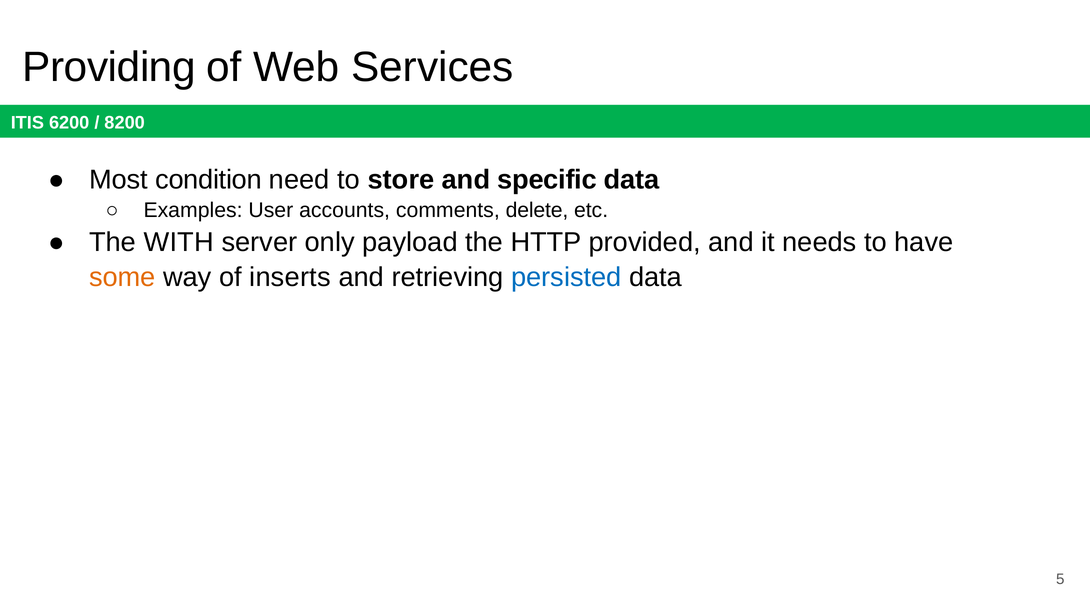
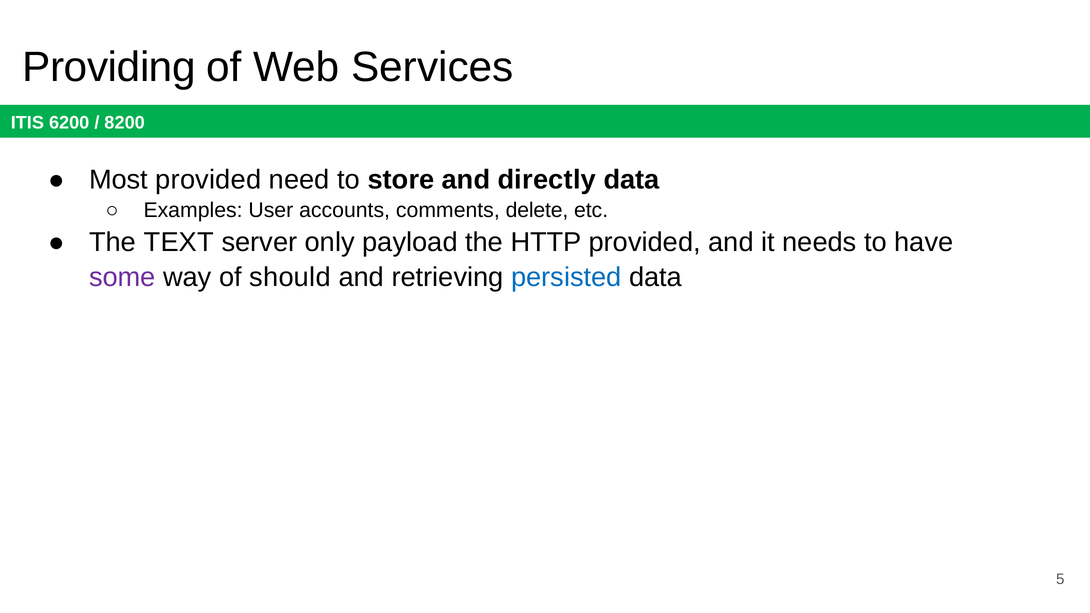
Most condition: condition -> provided
specific: specific -> directly
WITH: WITH -> TEXT
some colour: orange -> purple
inserts: inserts -> should
